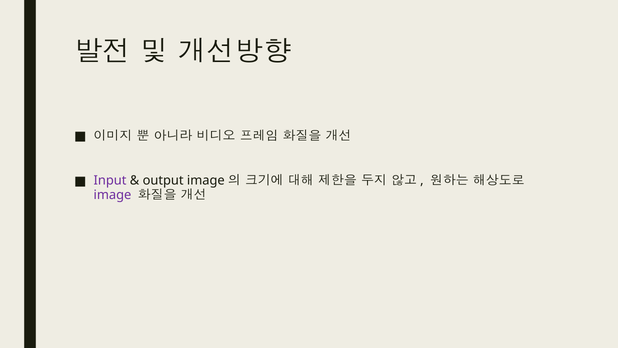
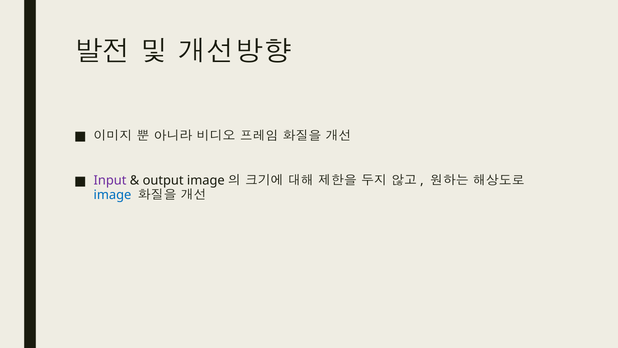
image at (112, 195) colour: purple -> blue
